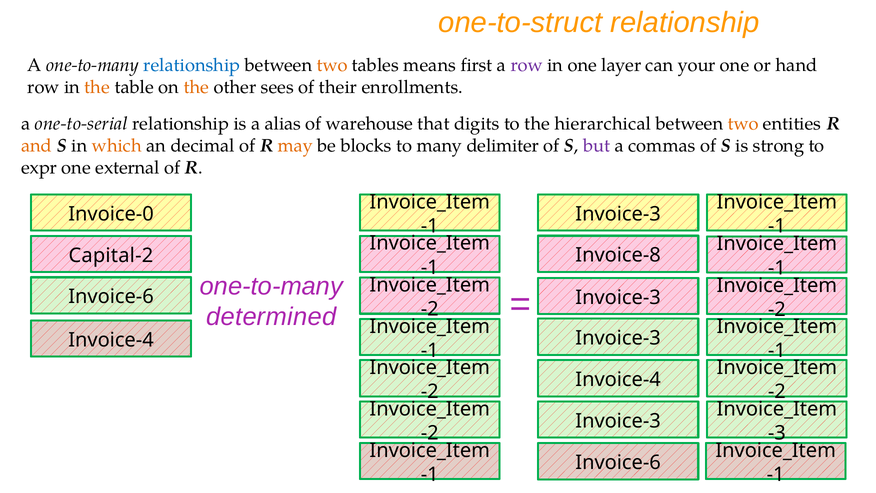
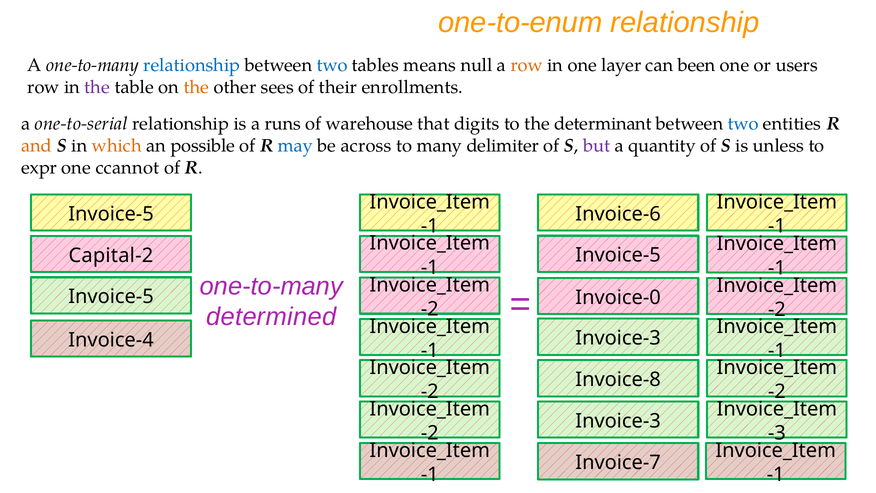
one-to-struct: one-to-struct -> one-to-enum
two at (332, 65) colour: orange -> blue
first: first -> null
row at (527, 65) colour: purple -> orange
your: your -> been
hand: hand -> users
the at (97, 87) colour: orange -> purple
alias: alias -> runs
hierarchical: hierarchical -> determinant
two at (743, 124) colour: orange -> blue
decimal: decimal -> possible
may colour: orange -> blue
blocks: blocks -> across
commas: commas -> quantity
strong: strong -> unless
external: external -> ccannot
Invoice-0 at (111, 214): Invoice-0 -> Invoice-5
Invoice-3 at (618, 214): Invoice-3 -> Invoice-6
Invoice-8 at (618, 255): Invoice-8 -> Invoice-5
Invoice-6 at (111, 297): Invoice-6 -> Invoice-5
Invoice-3 at (618, 297): Invoice-3 -> Invoice-0
Invoice-4 at (618, 379): Invoice-4 -> Invoice-8
Invoice-6 at (618, 462): Invoice-6 -> Invoice-7
